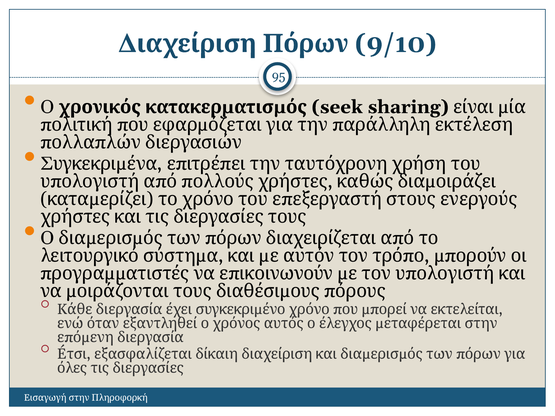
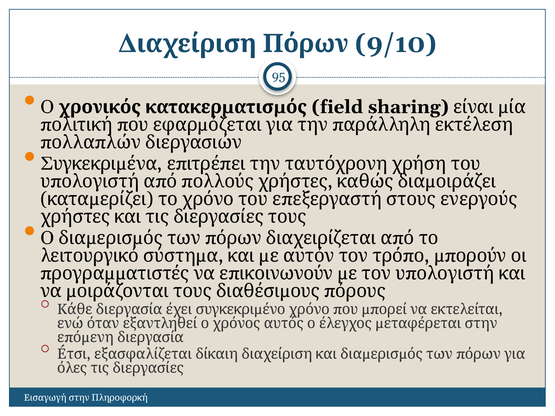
seek: seek -> field
